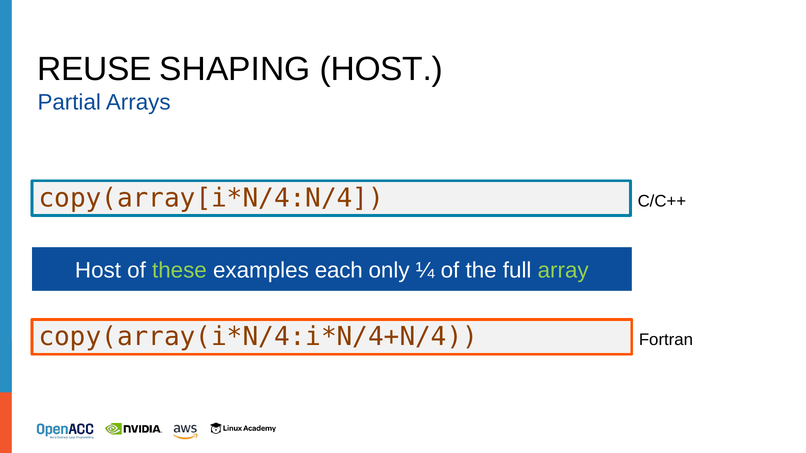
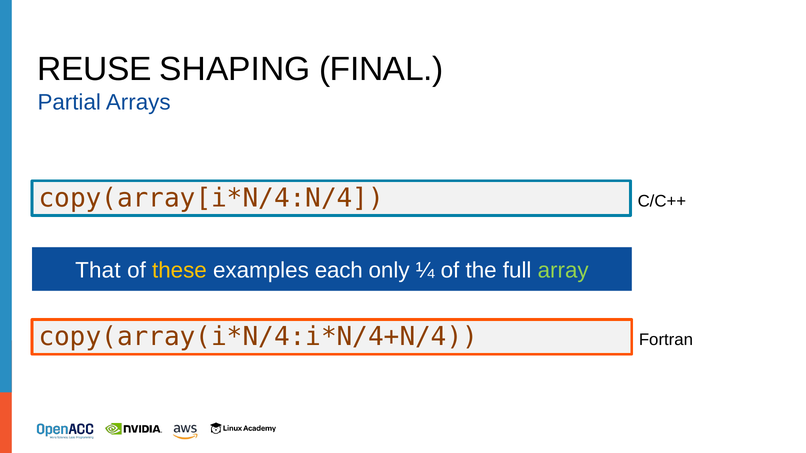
SHAPING HOST: HOST -> FINAL
Host at (98, 271): Host -> That
these colour: light green -> yellow
